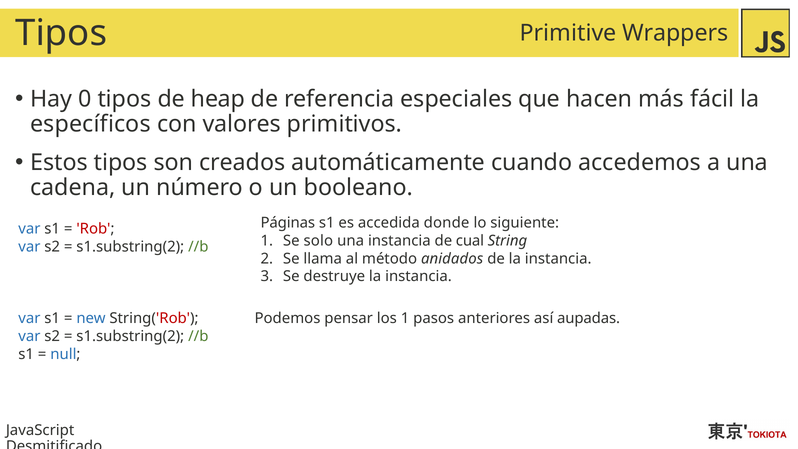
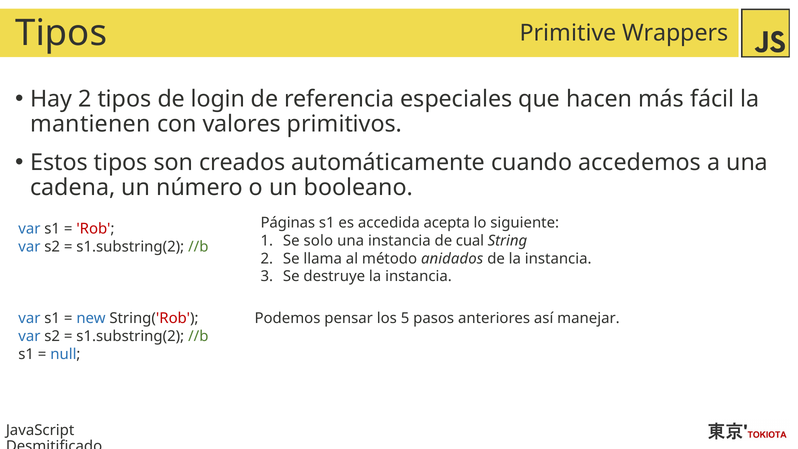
Hay 0: 0 -> 2
heap: heap -> login
específicos: específicos -> mantienen
donde: donde -> acepta
los 1: 1 -> 5
aupadas: aupadas -> manejar
